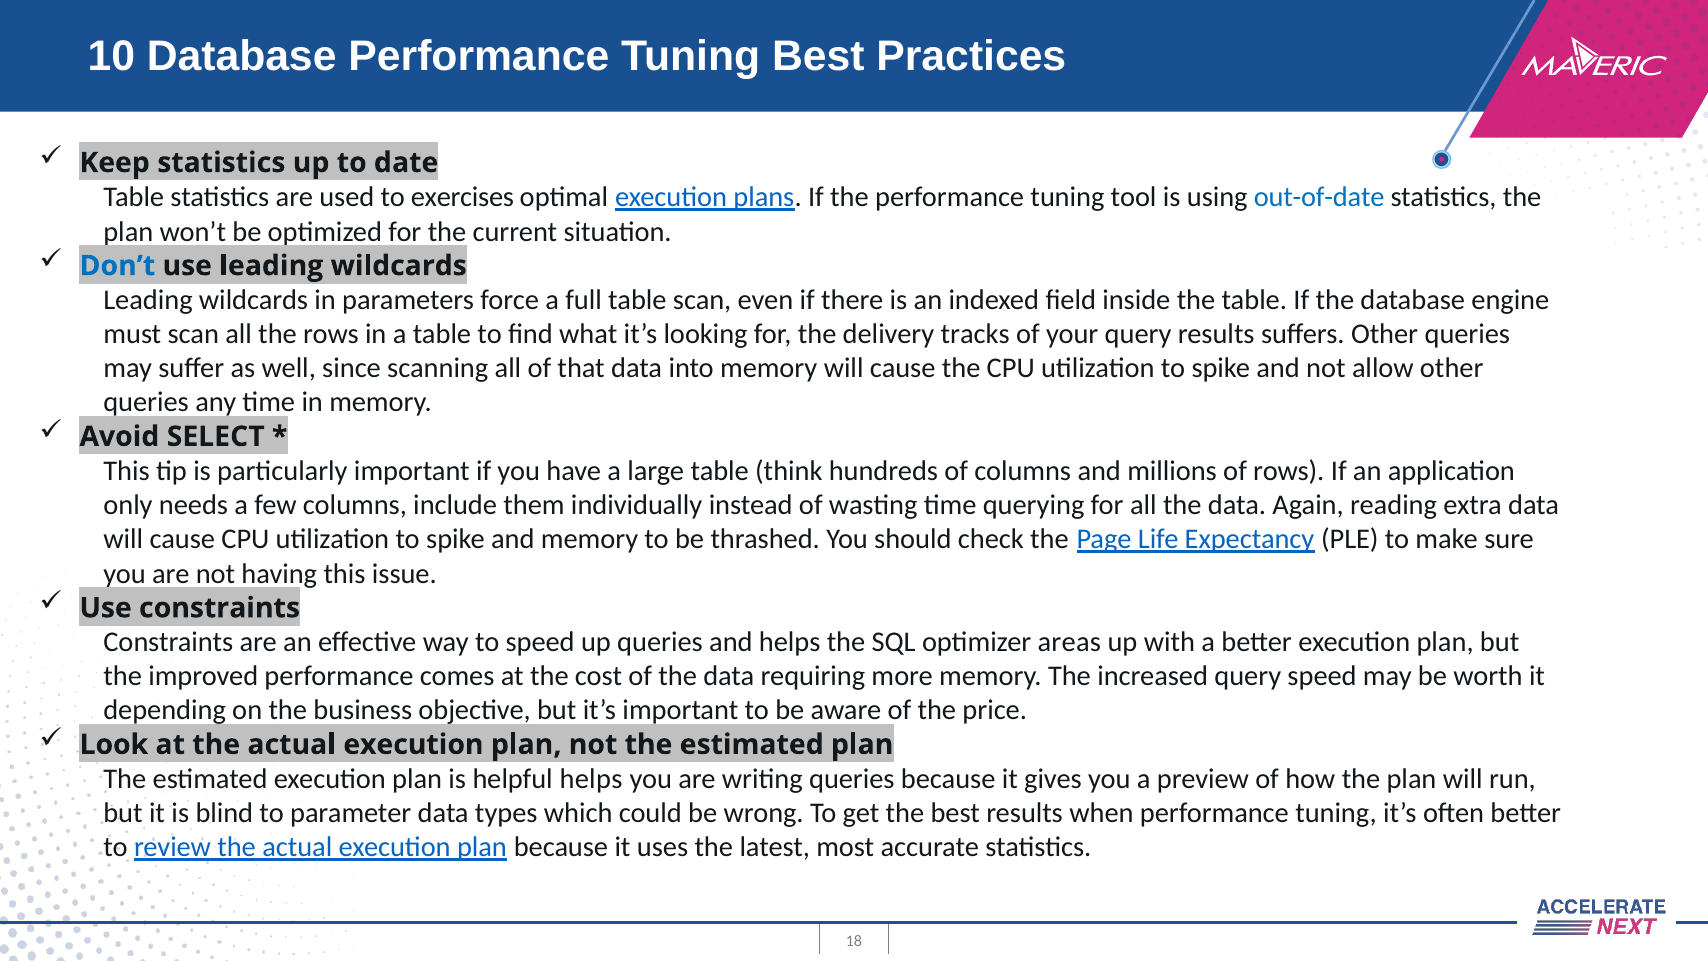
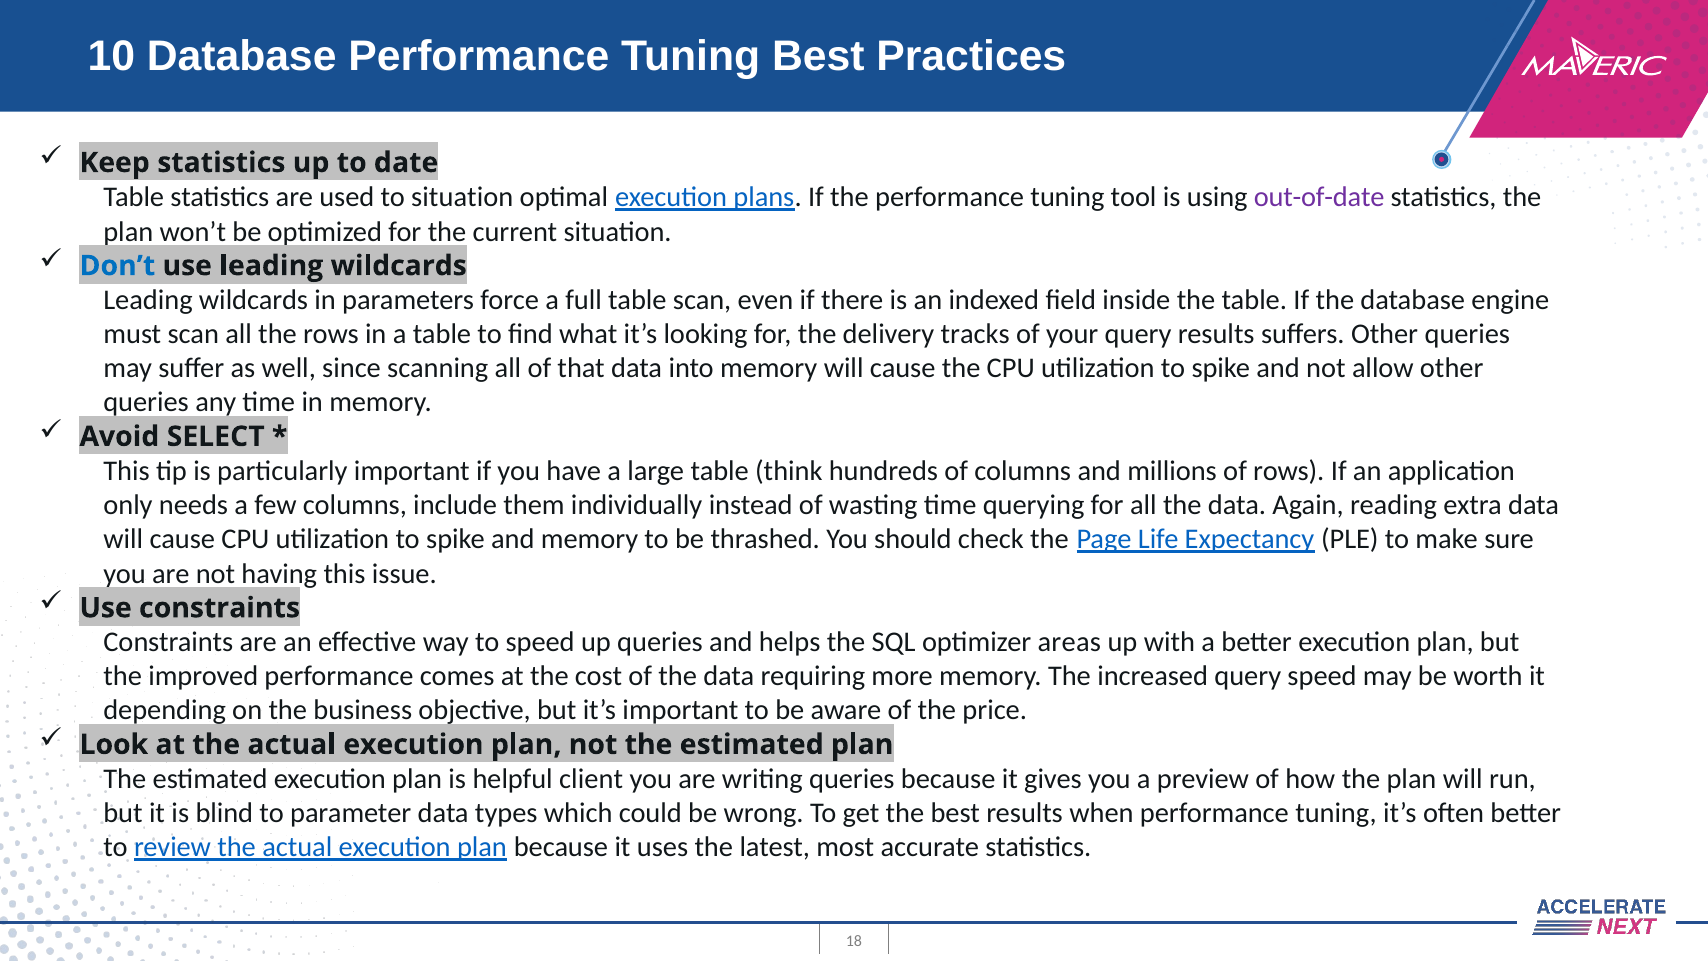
to exercises: exercises -> situation
out-of-date colour: blue -> purple
helpful helps: helps -> client
